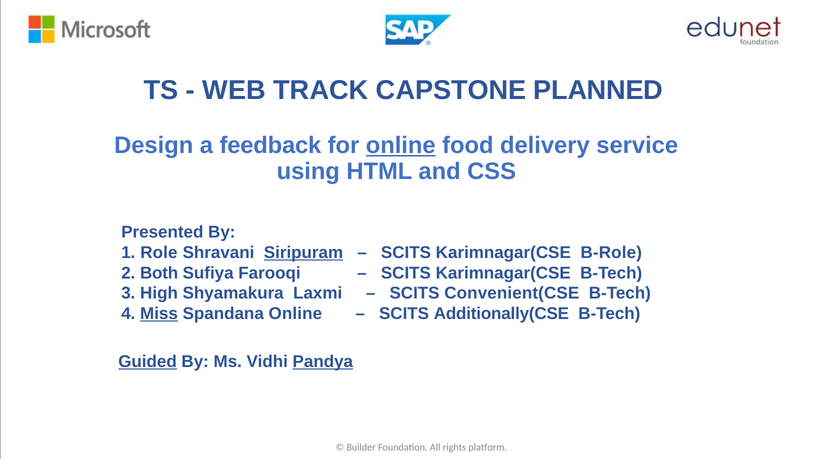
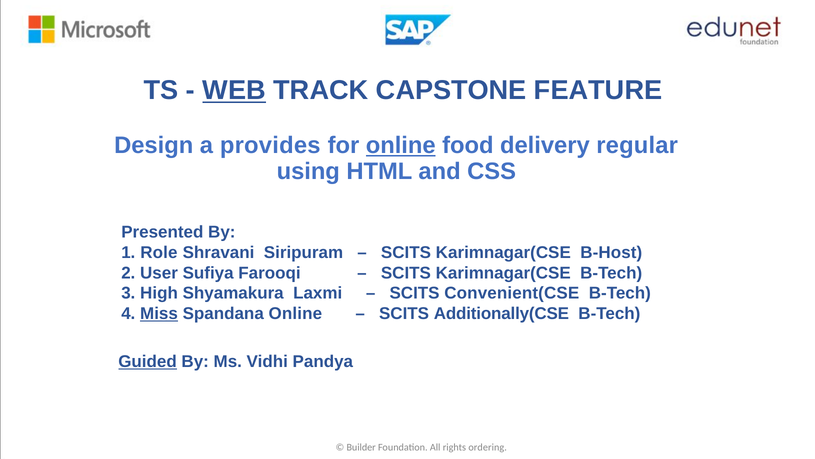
WEB underline: none -> present
PLANNED: PLANNED -> FEATURE
feedback: feedback -> provides
service: service -> regular
Siripuram underline: present -> none
B-Role: B-Role -> B-Host
Both: Both -> User
Pandya underline: present -> none
platform: platform -> ordering
